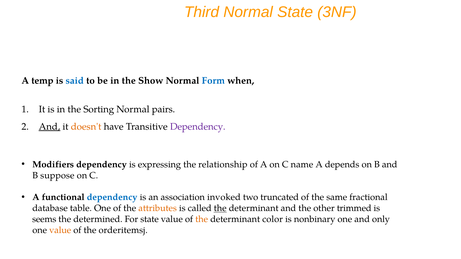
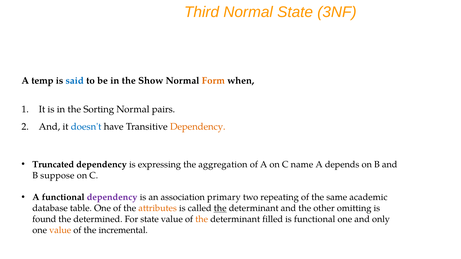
Form colour: blue -> orange
And at (49, 127) underline: present -> none
doesn't colour: orange -> blue
Dependency at (198, 127) colour: purple -> orange
Modifiers: Modifiers -> Truncated
relationship: relationship -> aggregation
dependency at (112, 198) colour: blue -> purple
invoked: invoked -> primary
truncated: truncated -> repeating
fractional: fractional -> academic
trimmed: trimmed -> omitting
seems: seems -> found
color: color -> filled
is nonbinary: nonbinary -> functional
orderitemsj: orderitemsj -> incremental
